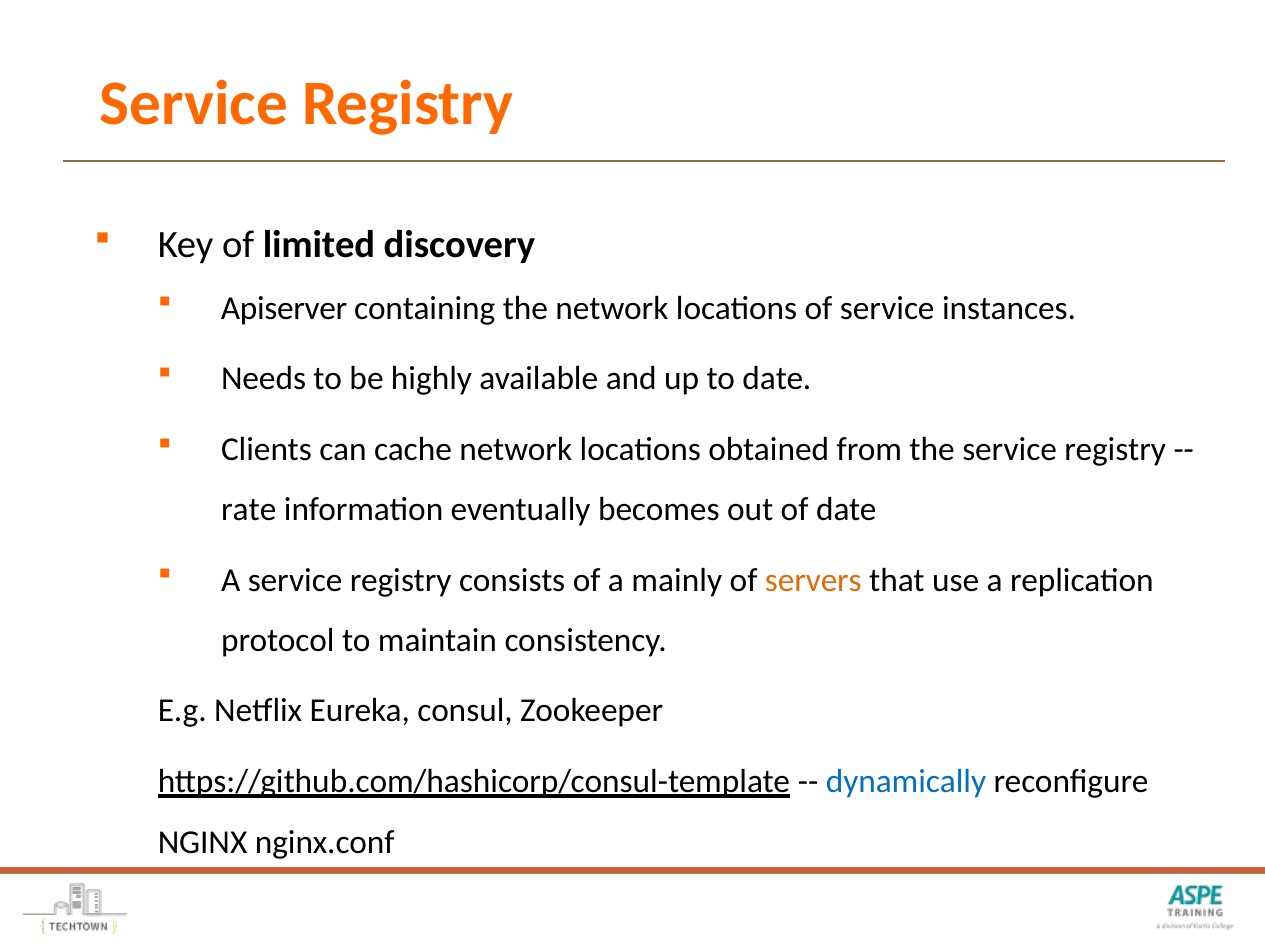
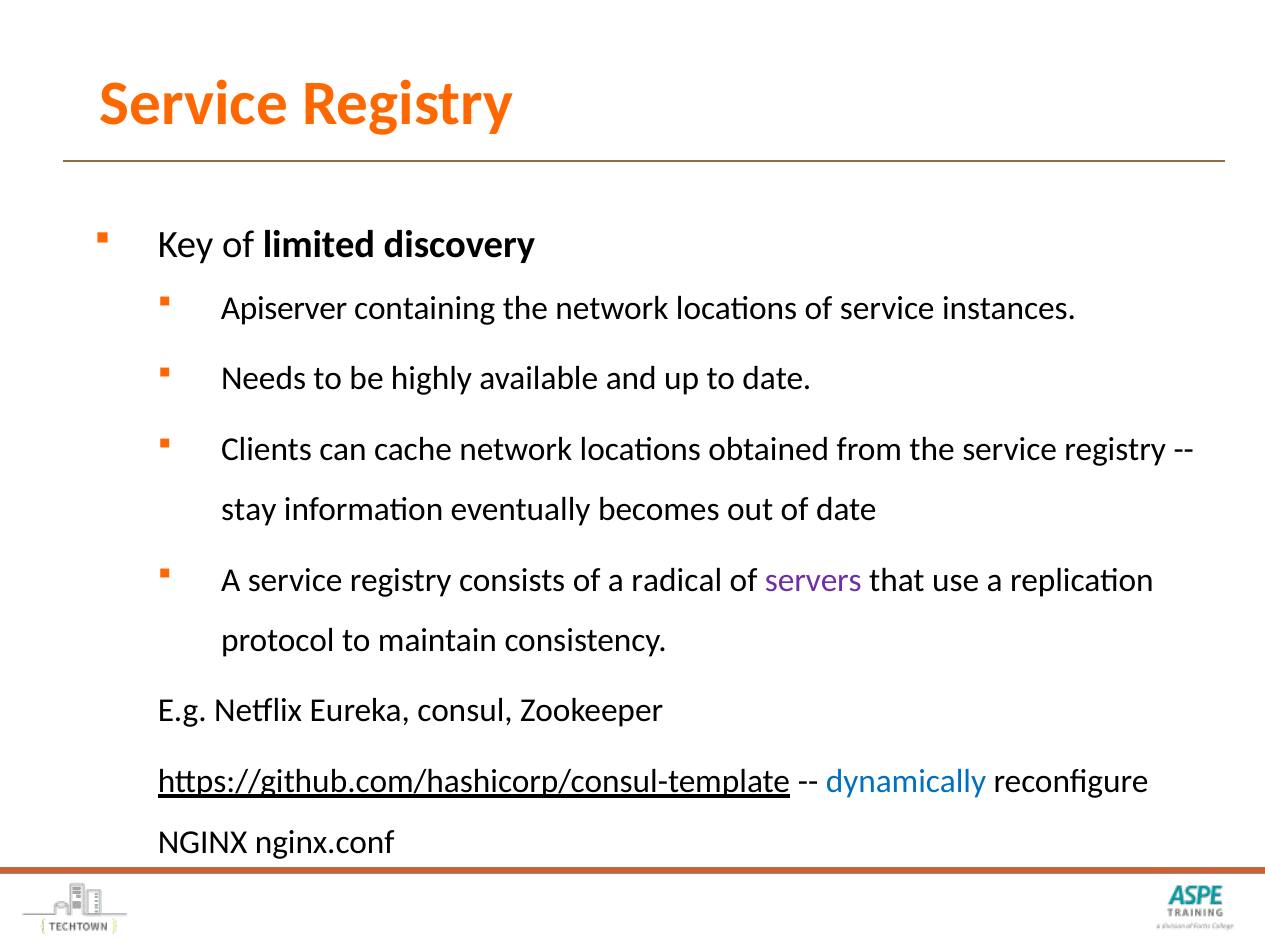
rate: rate -> stay
mainly: mainly -> radical
servers colour: orange -> purple
